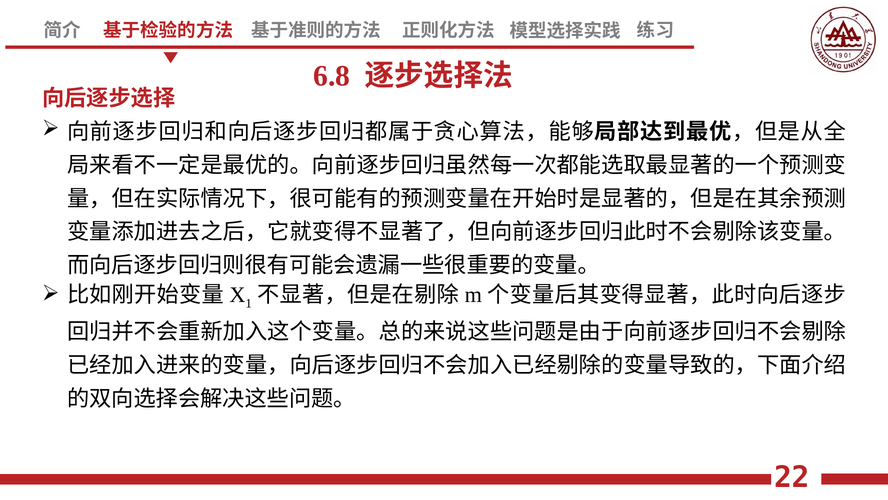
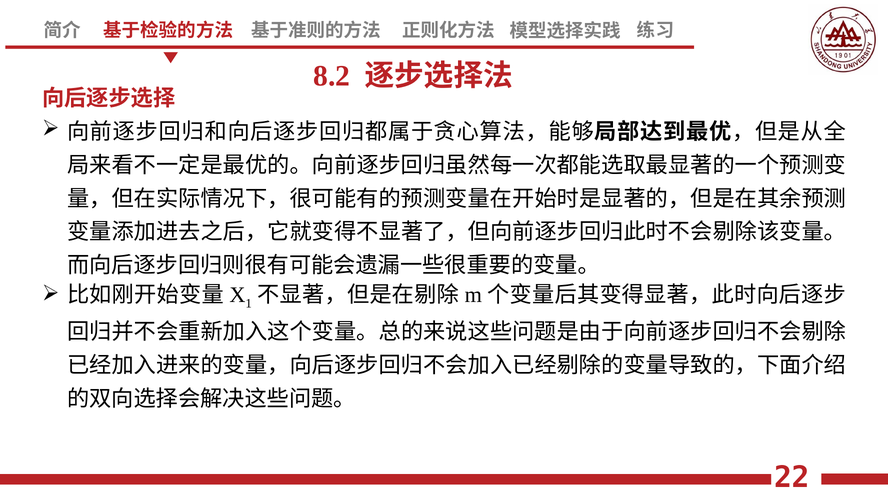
6.8: 6.8 -> 8.2
